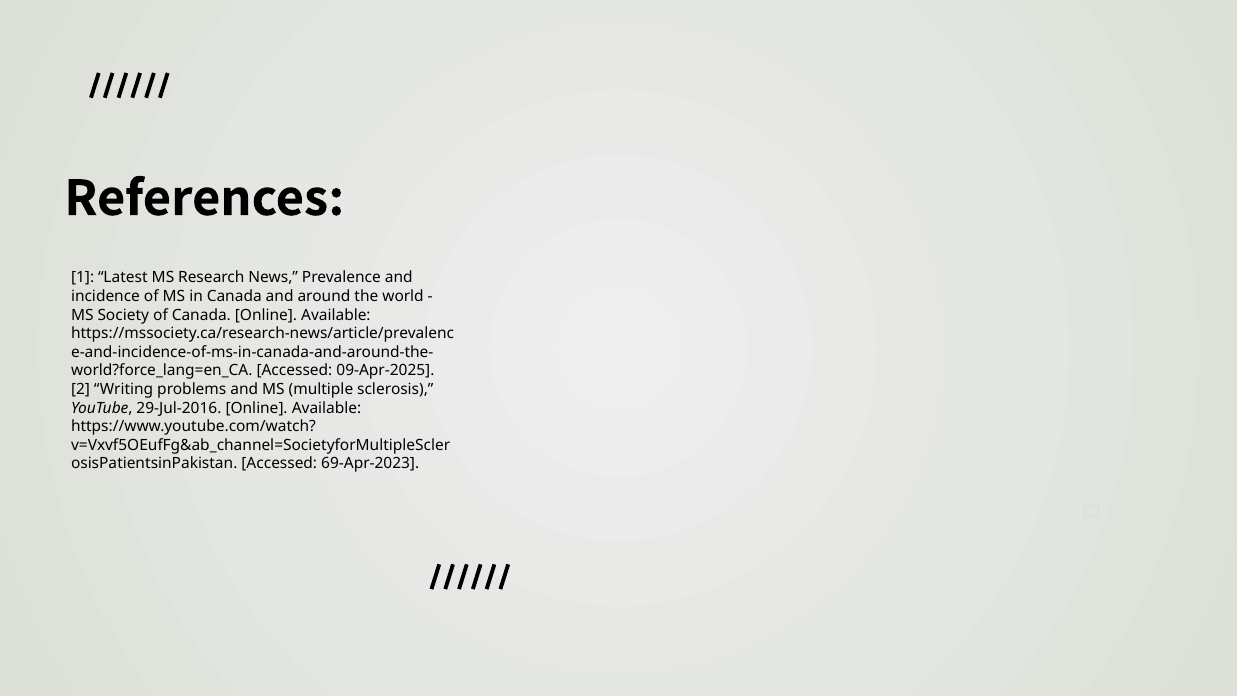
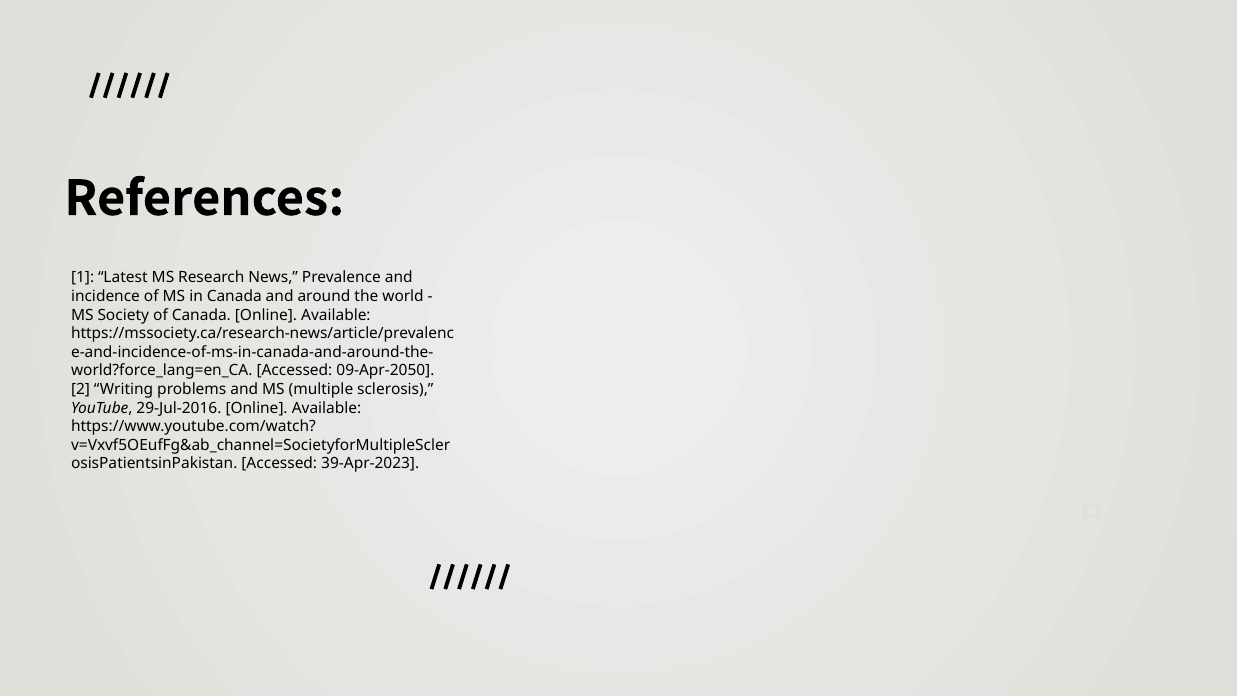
09-Apr-2025: 09-Apr-2025 -> 09-Apr-2050
69-Apr-2023: 69-Apr-2023 -> 39-Apr-2023
